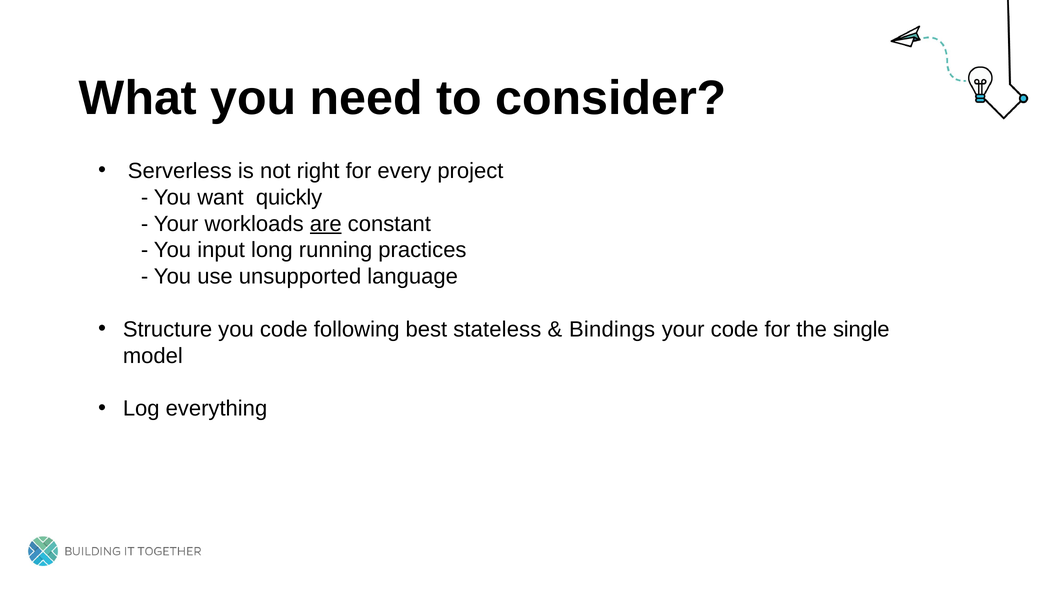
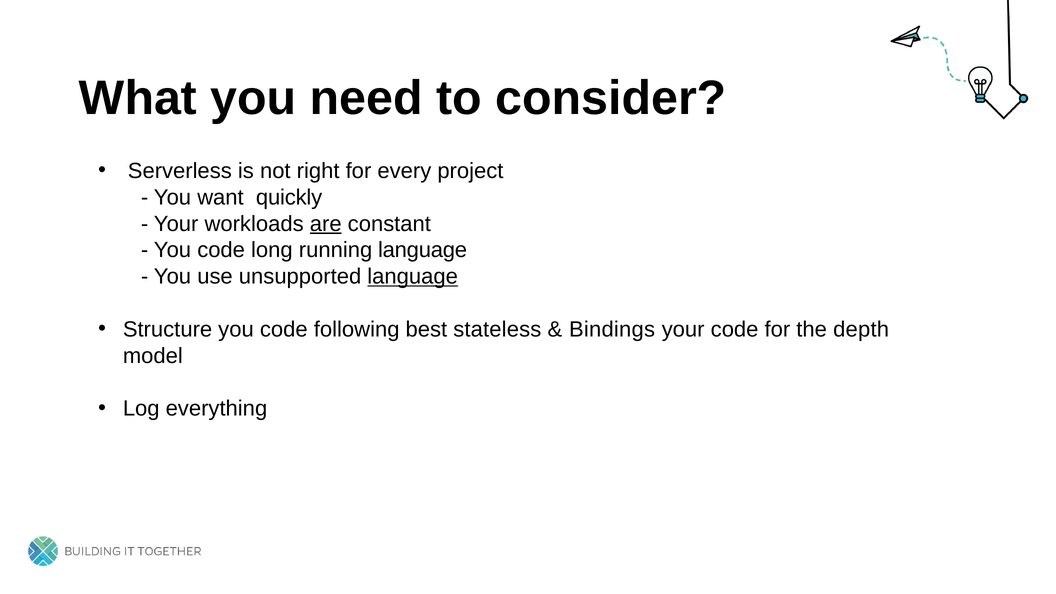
input at (221, 250): input -> code
running practices: practices -> language
language at (413, 277) underline: none -> present
single: single -> depth
